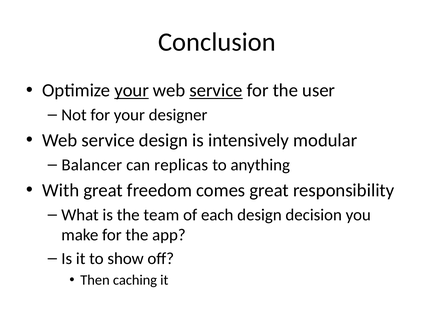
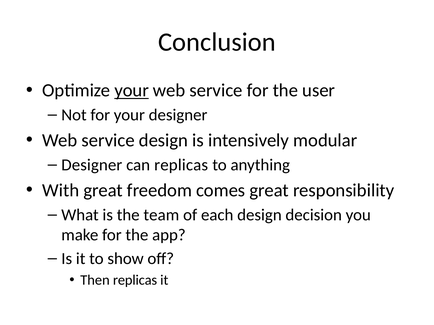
service at (216, 91) underline: present -> none
Balancer at (92, 165): Balancer -> Designer
Then caching: caching -> replicas
